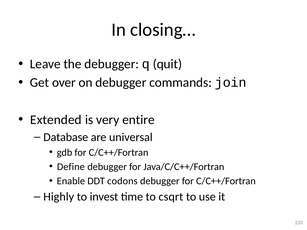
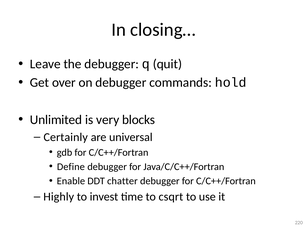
join: join -> hold
Extended: Extended -> Unlimited
entire: entire -> blocks
Database: Database -> Certainly
codons: codons -> chatter
